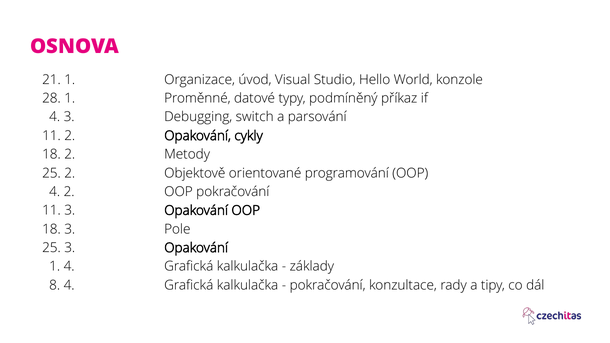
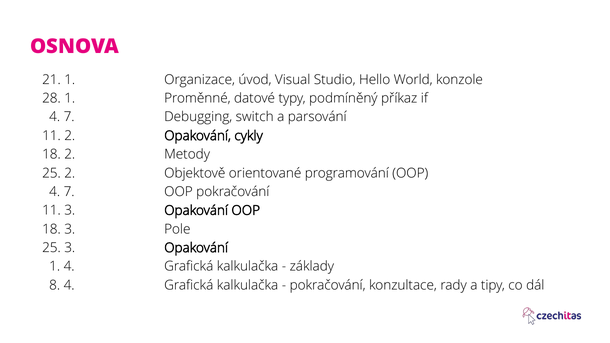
3 at (69, 117): 3 -> 7
2 at (69, 192): 2 -> 7
